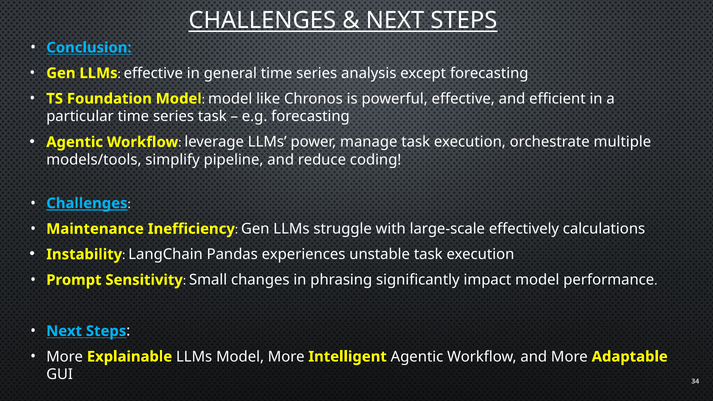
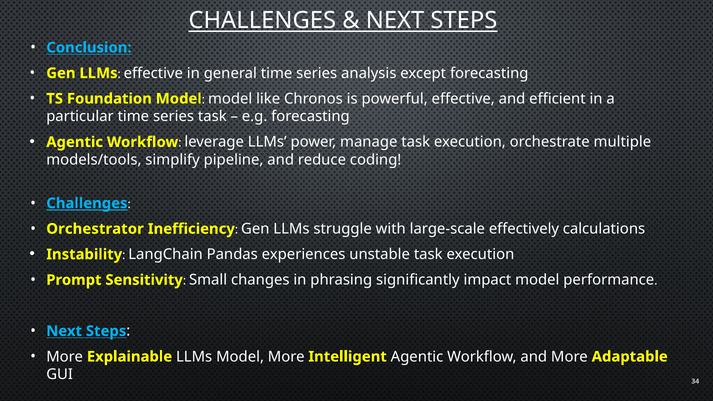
Maintenance: Maintenance -> Orchestrator
